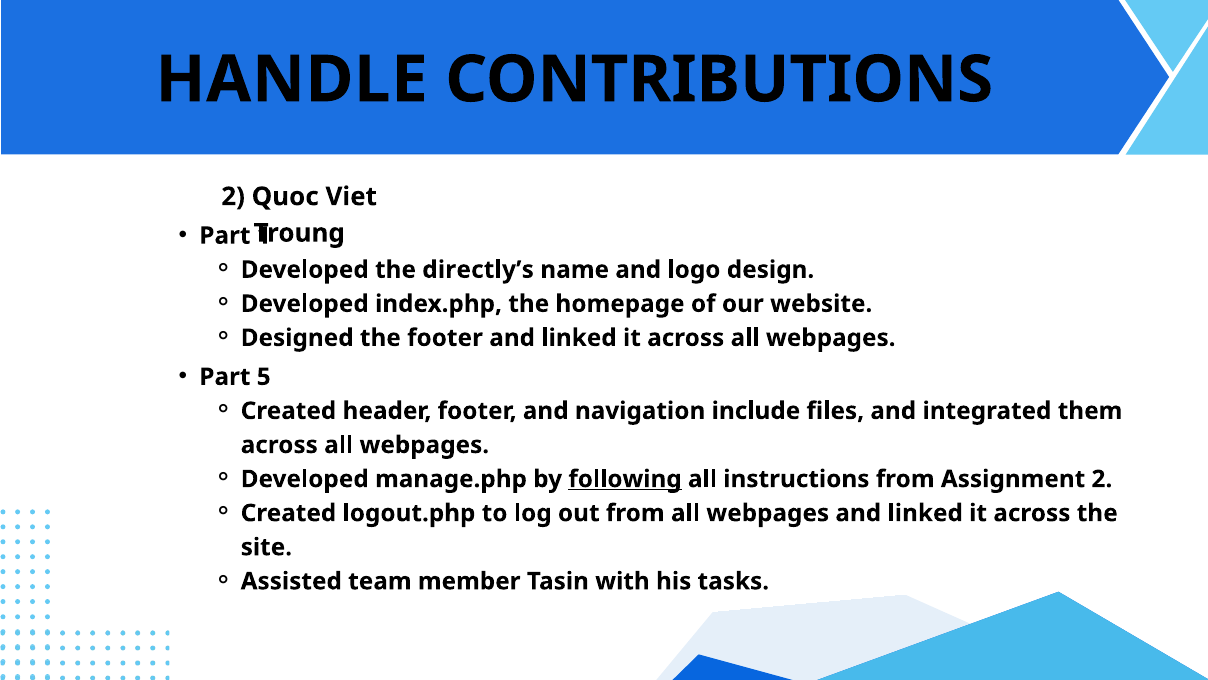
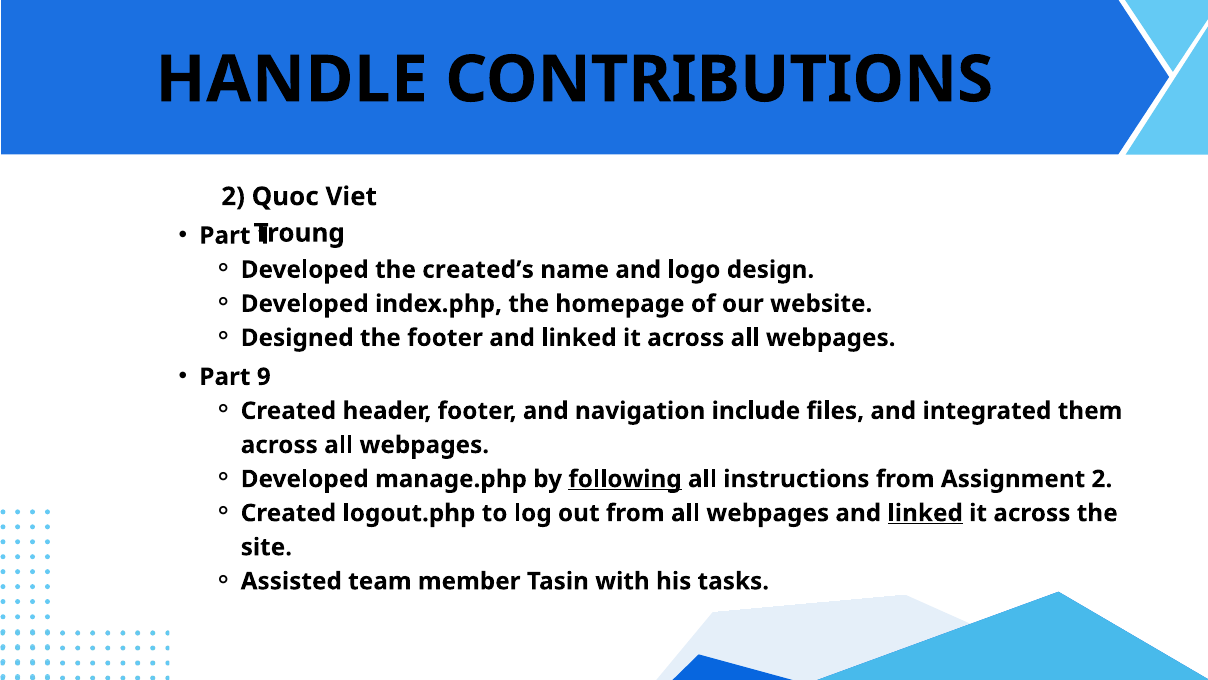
directly’s: directly’s -> created’s
5: 5 -> 9
linked at (925, 513) underline: none -> present
